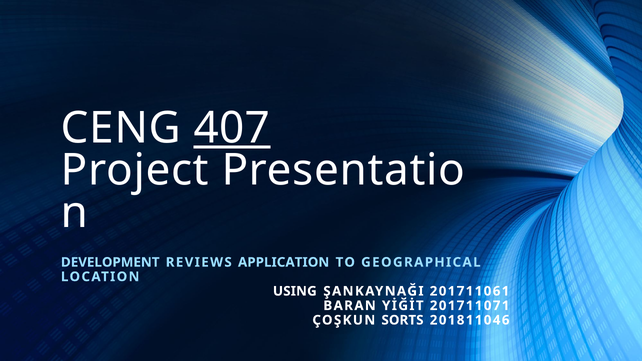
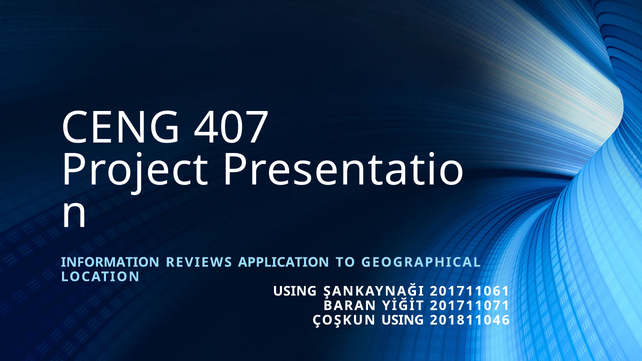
407 underline: present -> none
DEVELOPMENT: DEVELOPMENT -> INFORMATION
ÇOŞKUN SORTS: SORTS -> USING
